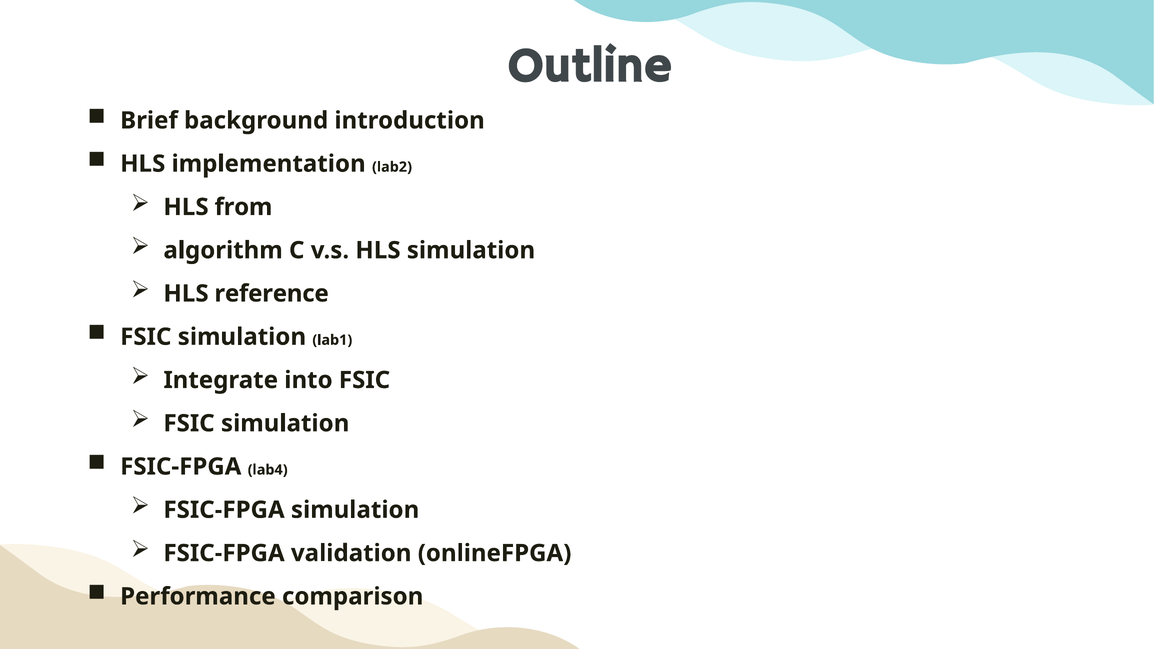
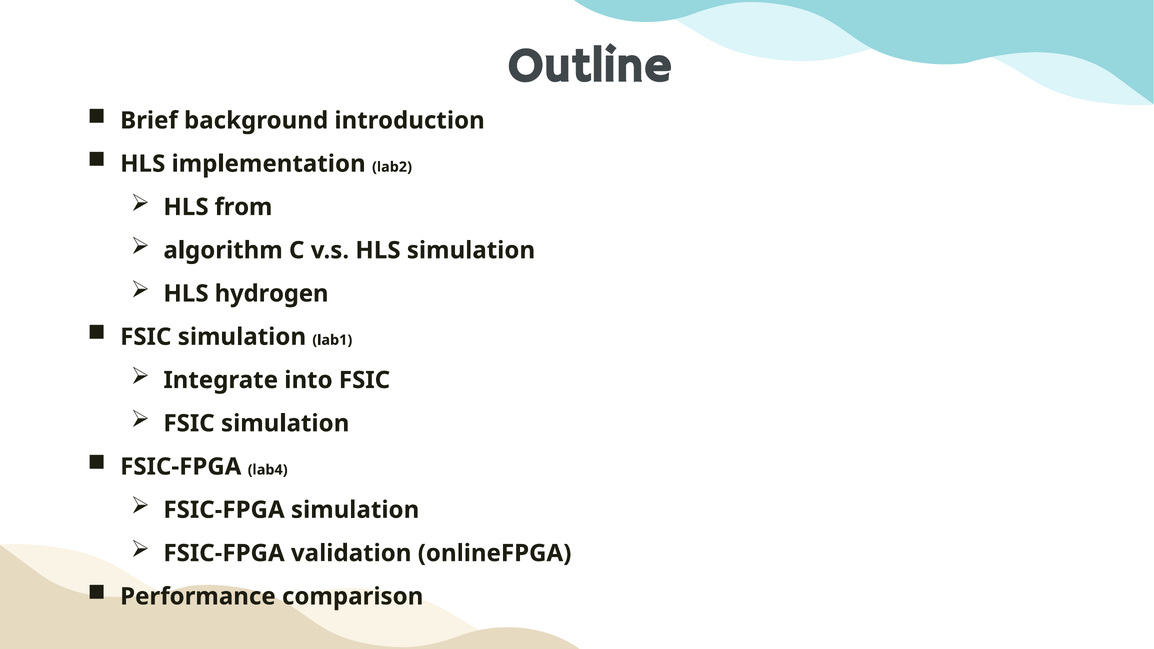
reference: reference -> hydrogen
